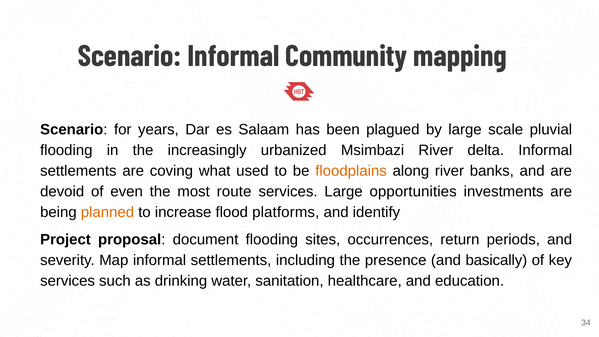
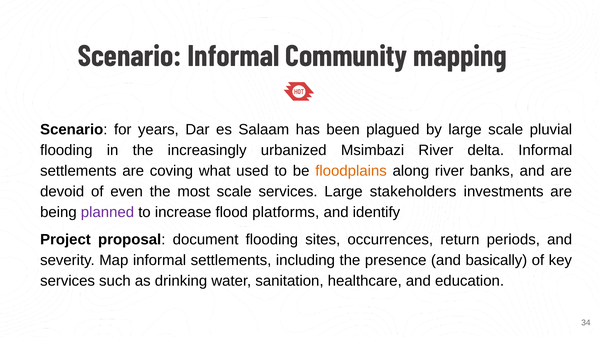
most route: route -> scale
opportunities: opportunities -> stakeholders
planned colour: orange -> purple
